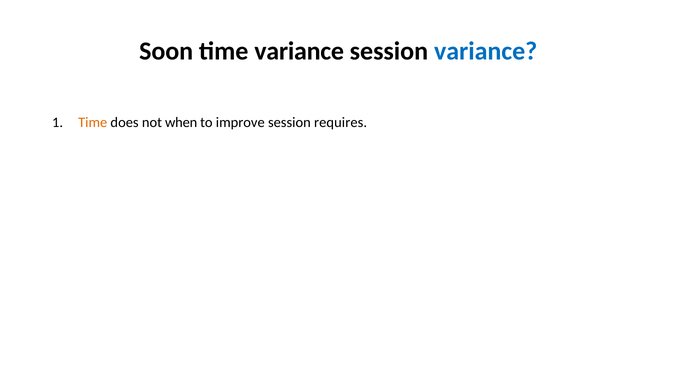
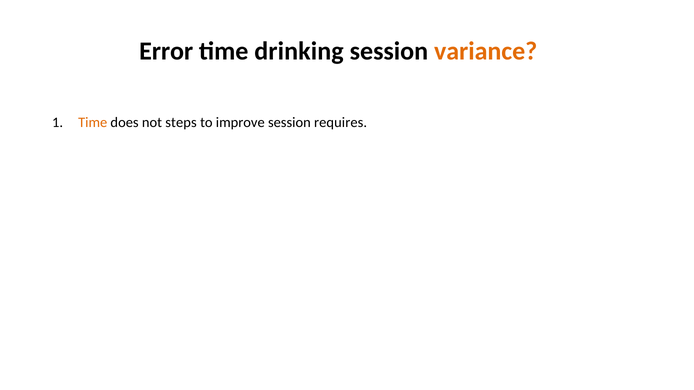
Soon: Soon -> Error
time variance: variance -> drinking
variance at (486, 51) colour: blue -> orange
when: when -> steps
